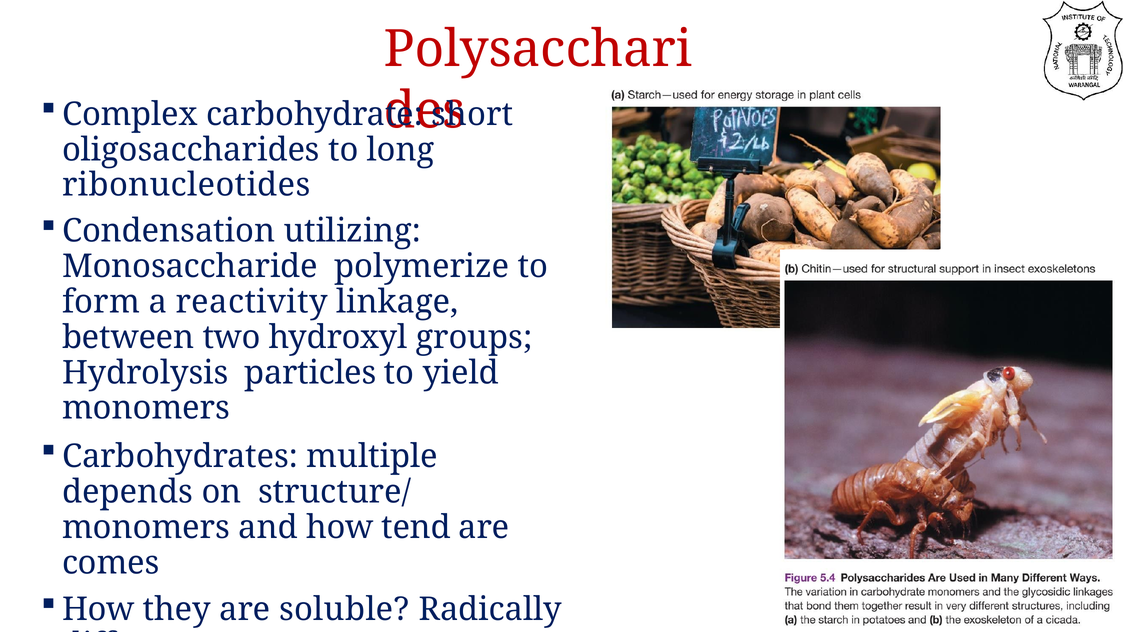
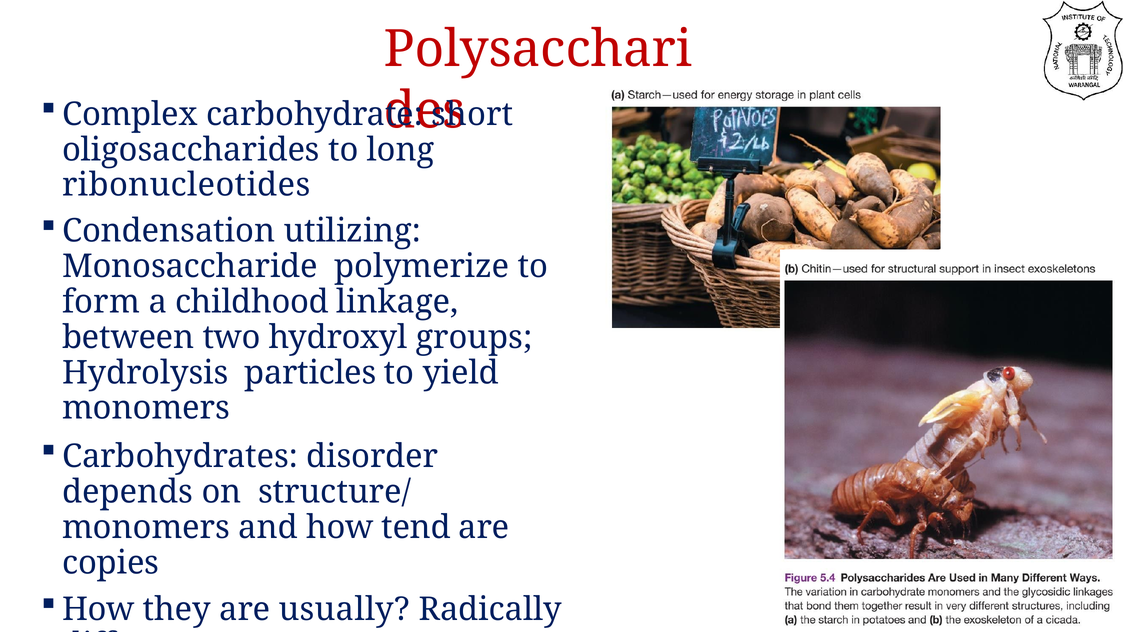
reactivity: reactivity -> childhood
multiple: multiple -> disorder
comes: comes -> copies
soluble: soluble -> usually
